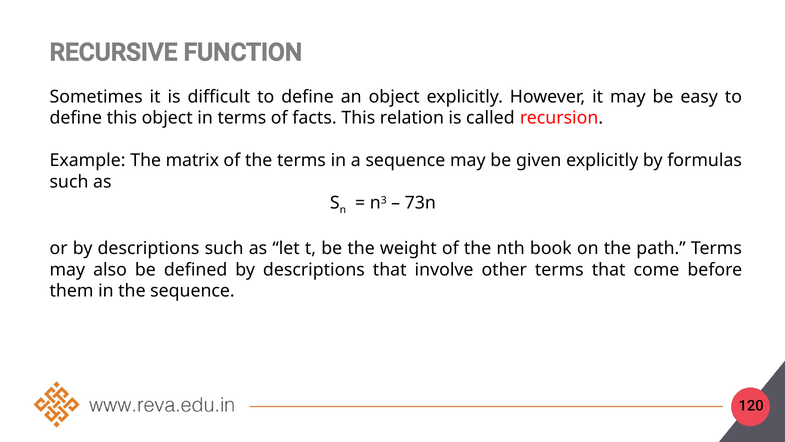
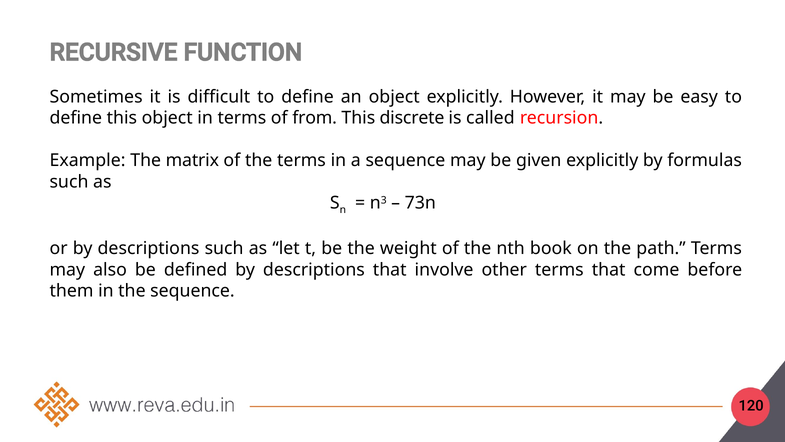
facts: facts -> from
relation: relation -> discrete
